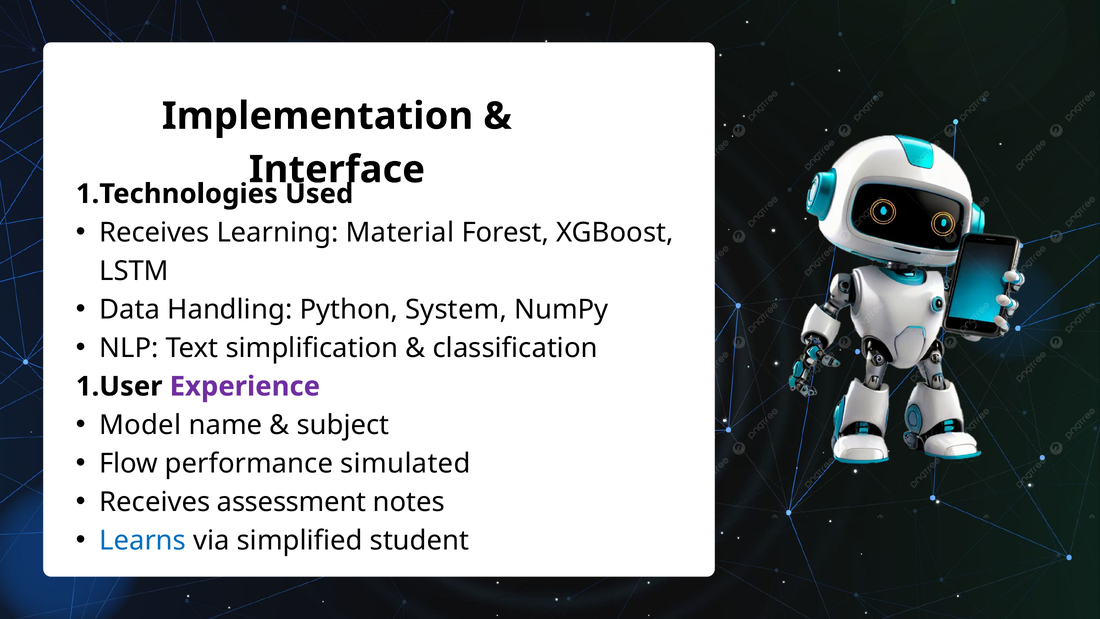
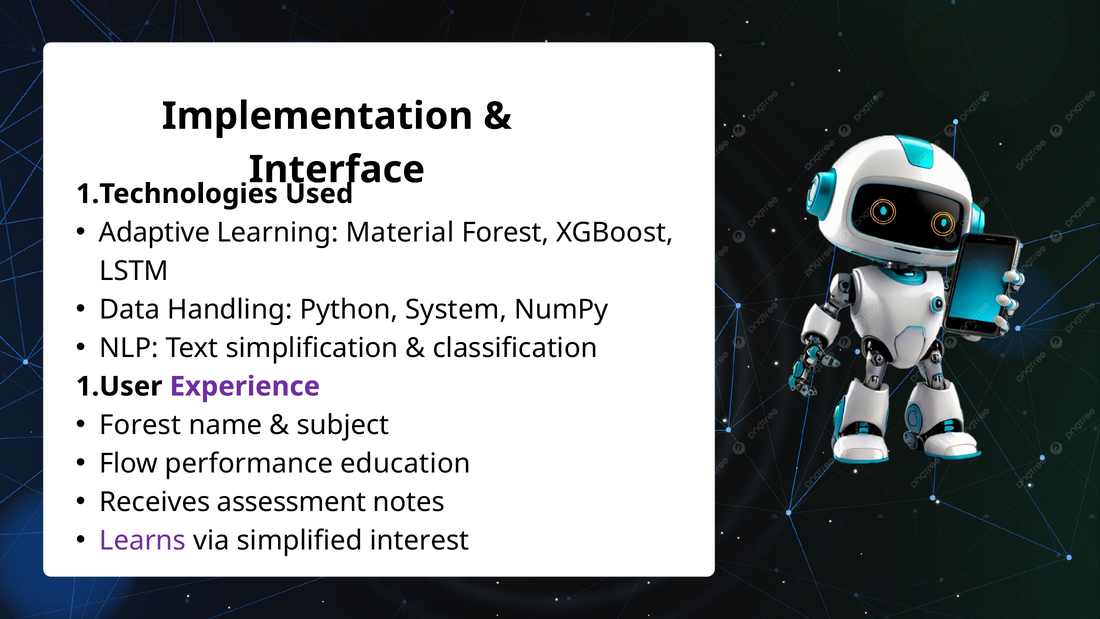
Receives at (154, 232): Receives -> Adaptive
Model at (140, 425): Model -> Forest
simulated: simulated -> education
Learns colour: blue -> purple
student: student -> interest
